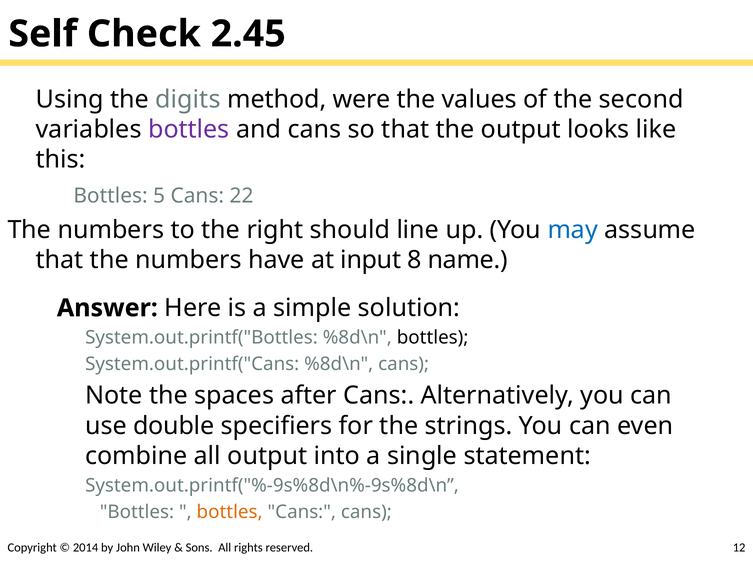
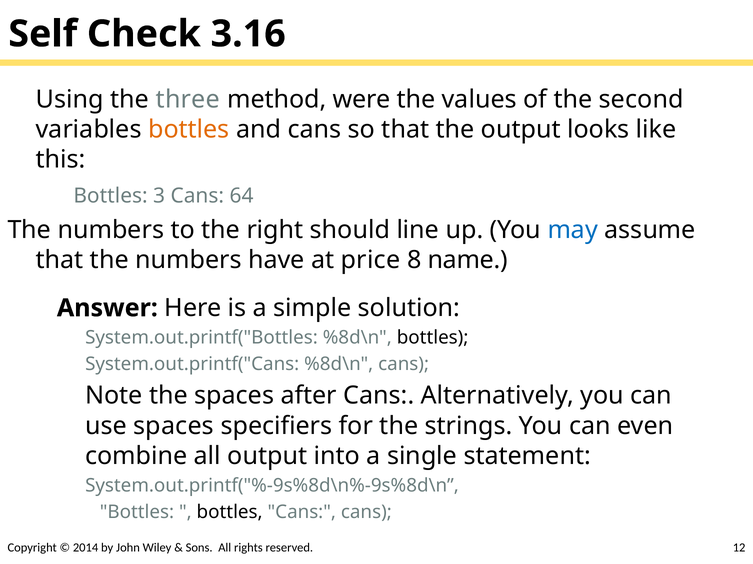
2.45: 2.45 -> 3.16
digits: digits -> three
bottles at (189, 130) colour: purple -> orange
5: 5 -> 3
22: 22 -> 64
input: input -> price
use double: double -> spaces
bottles at (230, 512) colour: orange -> black
